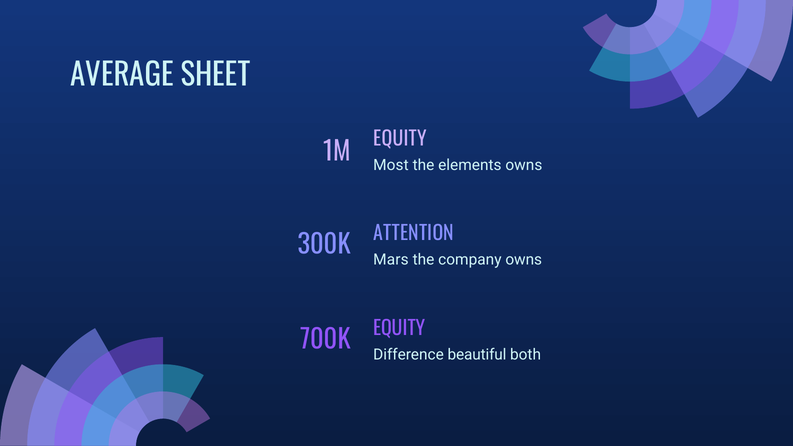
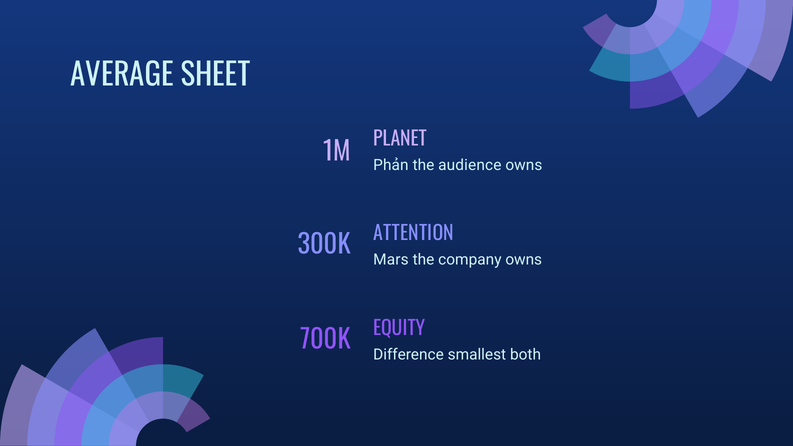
EQUITY at (400, 139): EQUITY -> PLANET
Most: Most -> Phản
elements: elements -> audience
beautiful: beautiful -> smallest
